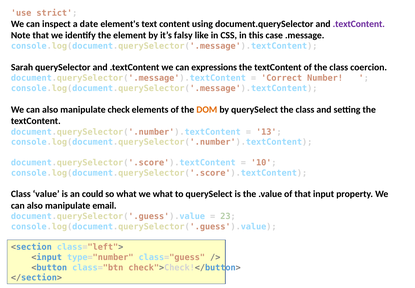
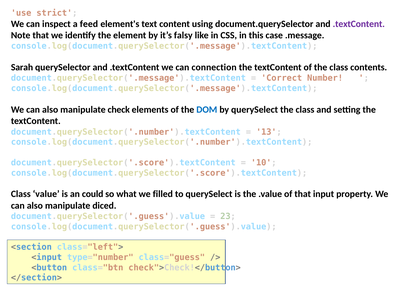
date: date -> feed
expressions: expressions -> connection
coercion: coercion -> contents
DOM colour: orange -> blue
we what: what -> filled
email: email -> diced
